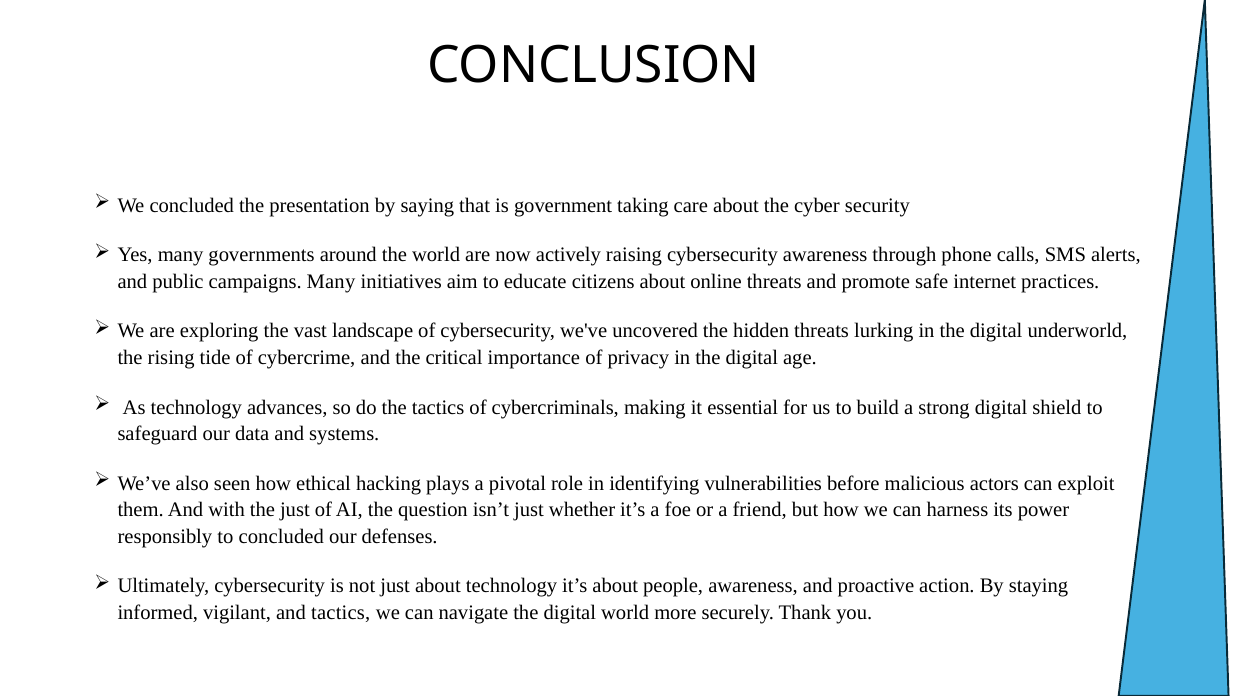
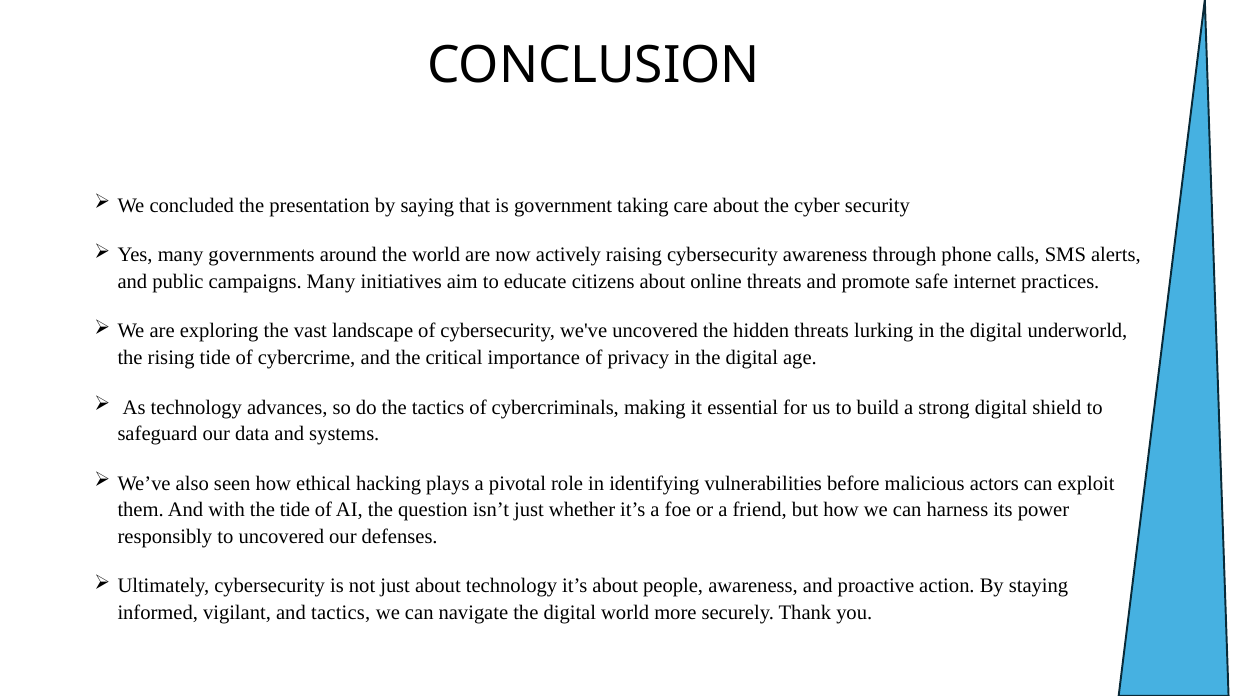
the just: just -> tide
to concluded: concluded -> uncovered
